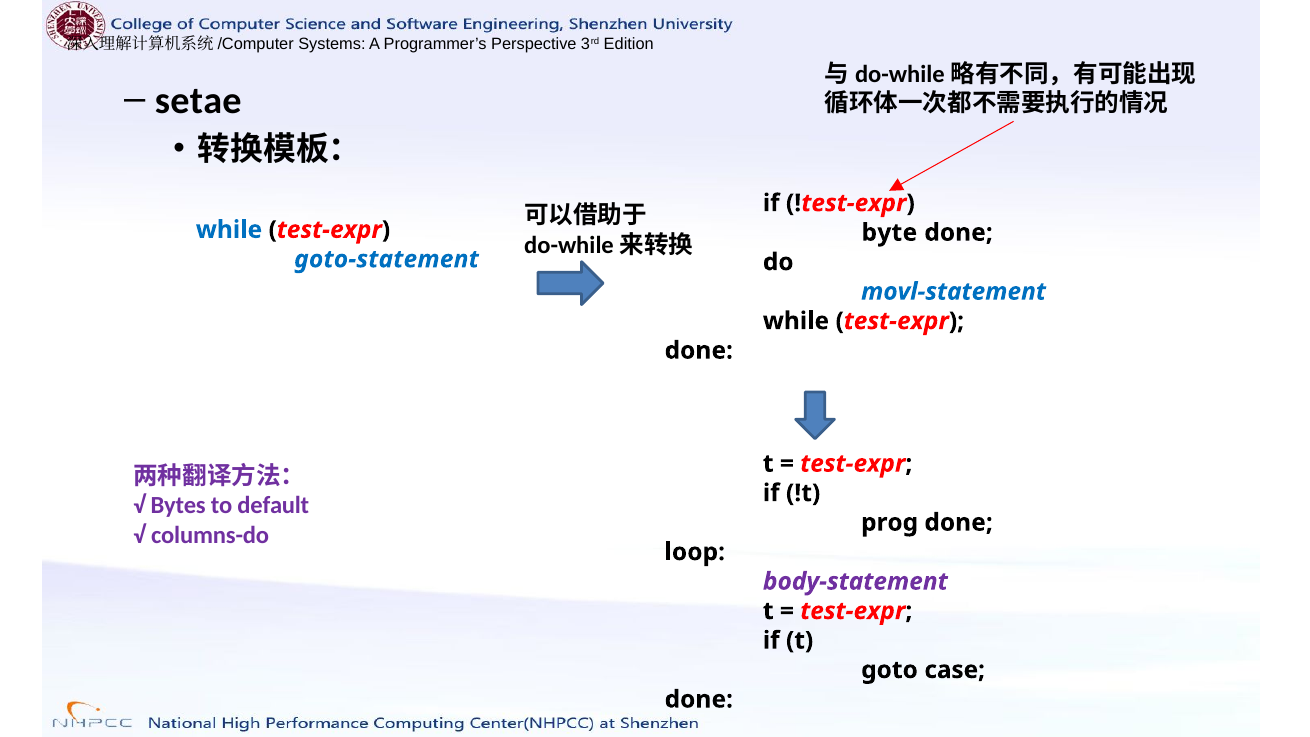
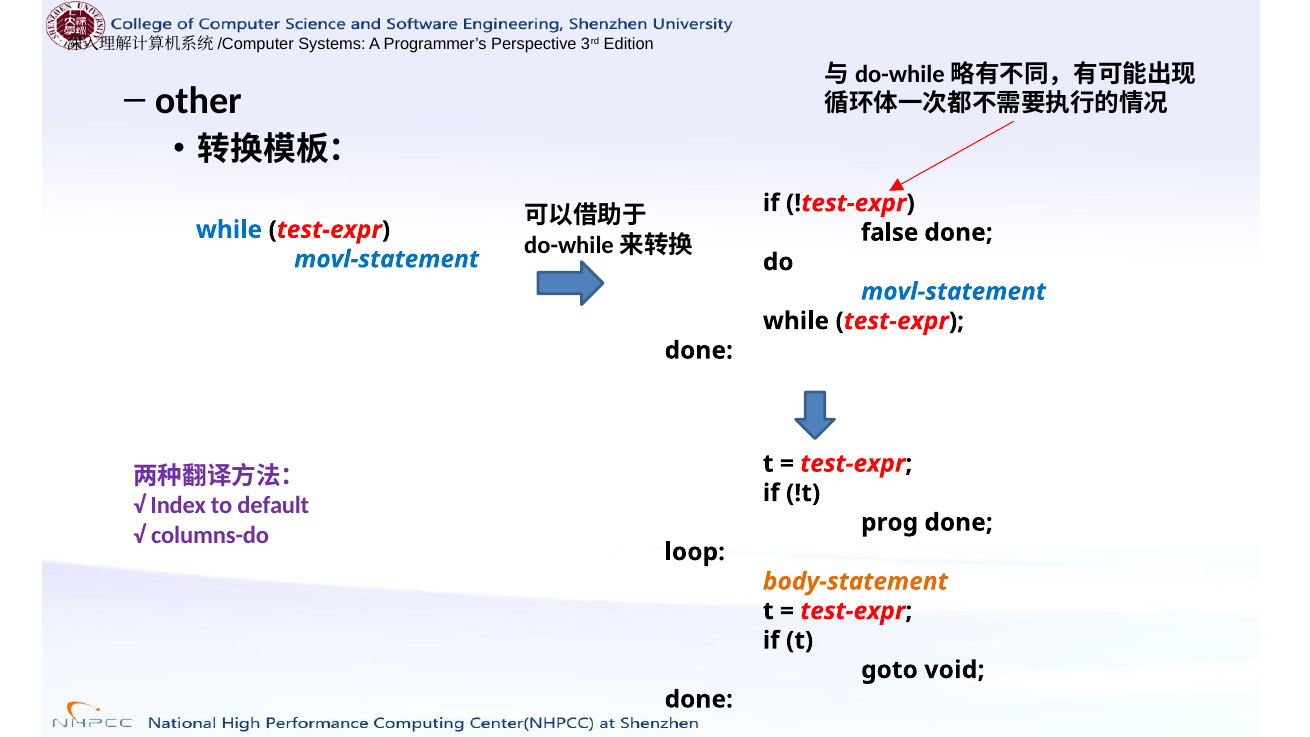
setae: setae -> other
byte: byte -> false
goto-statement at (386, 259): goto-statement -> movl-statement
Bytes: Bytes -> Index
body-statement colour: purple -> orange
case: case -> void
